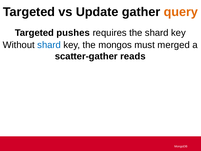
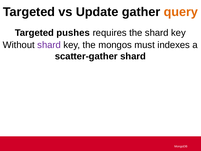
shard at (49, 45) colour: blue -> purple
merged: merged -> indexes
scatter-gather reads: reads -> shard
